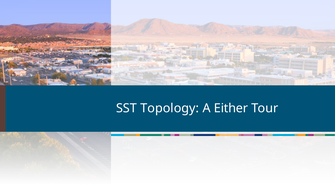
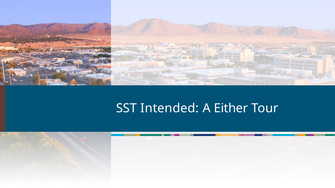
Topology: Topology -> Intended
